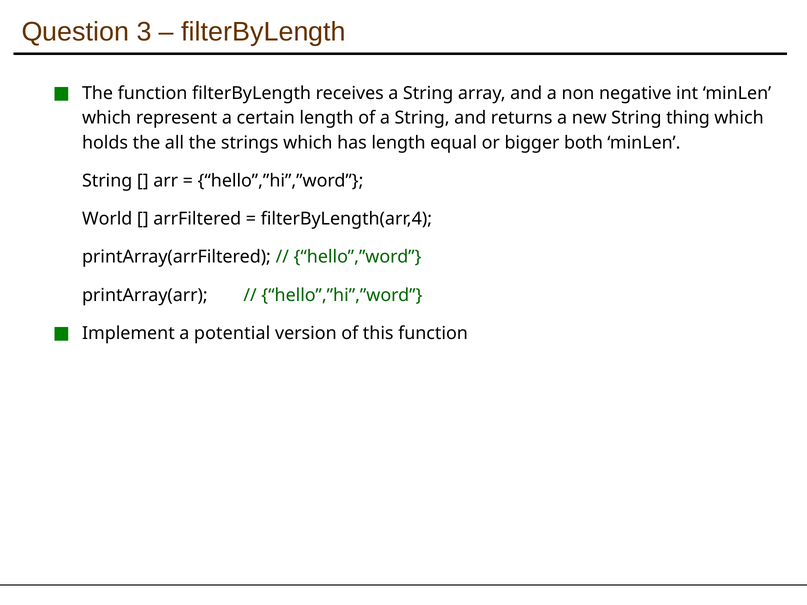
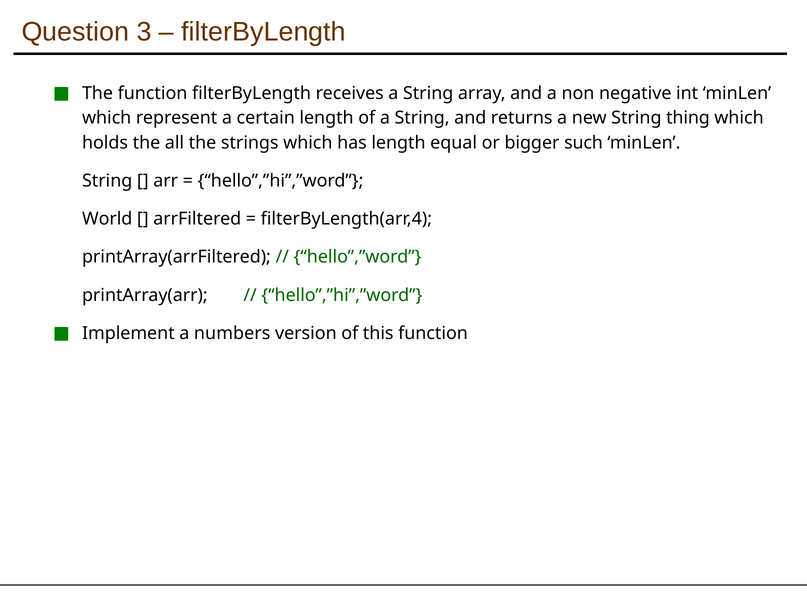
both: both -> such
potential: potential -> numbers
